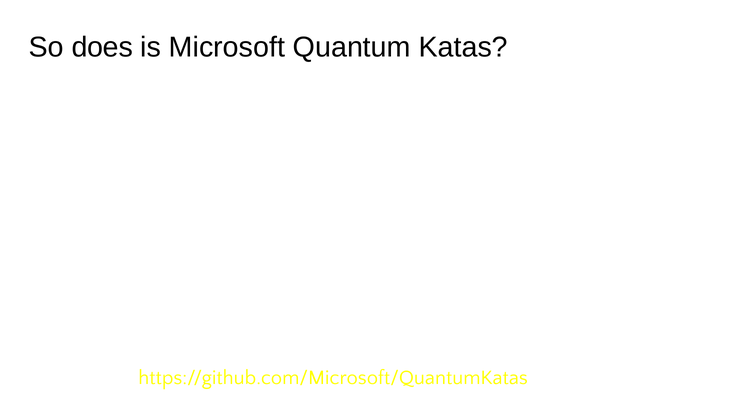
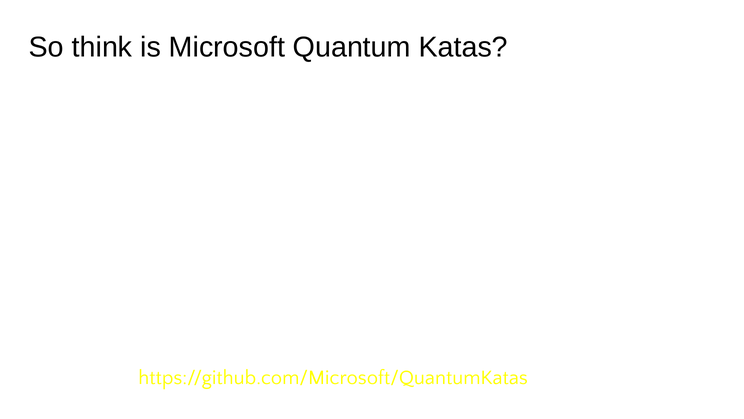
does: does -> think
